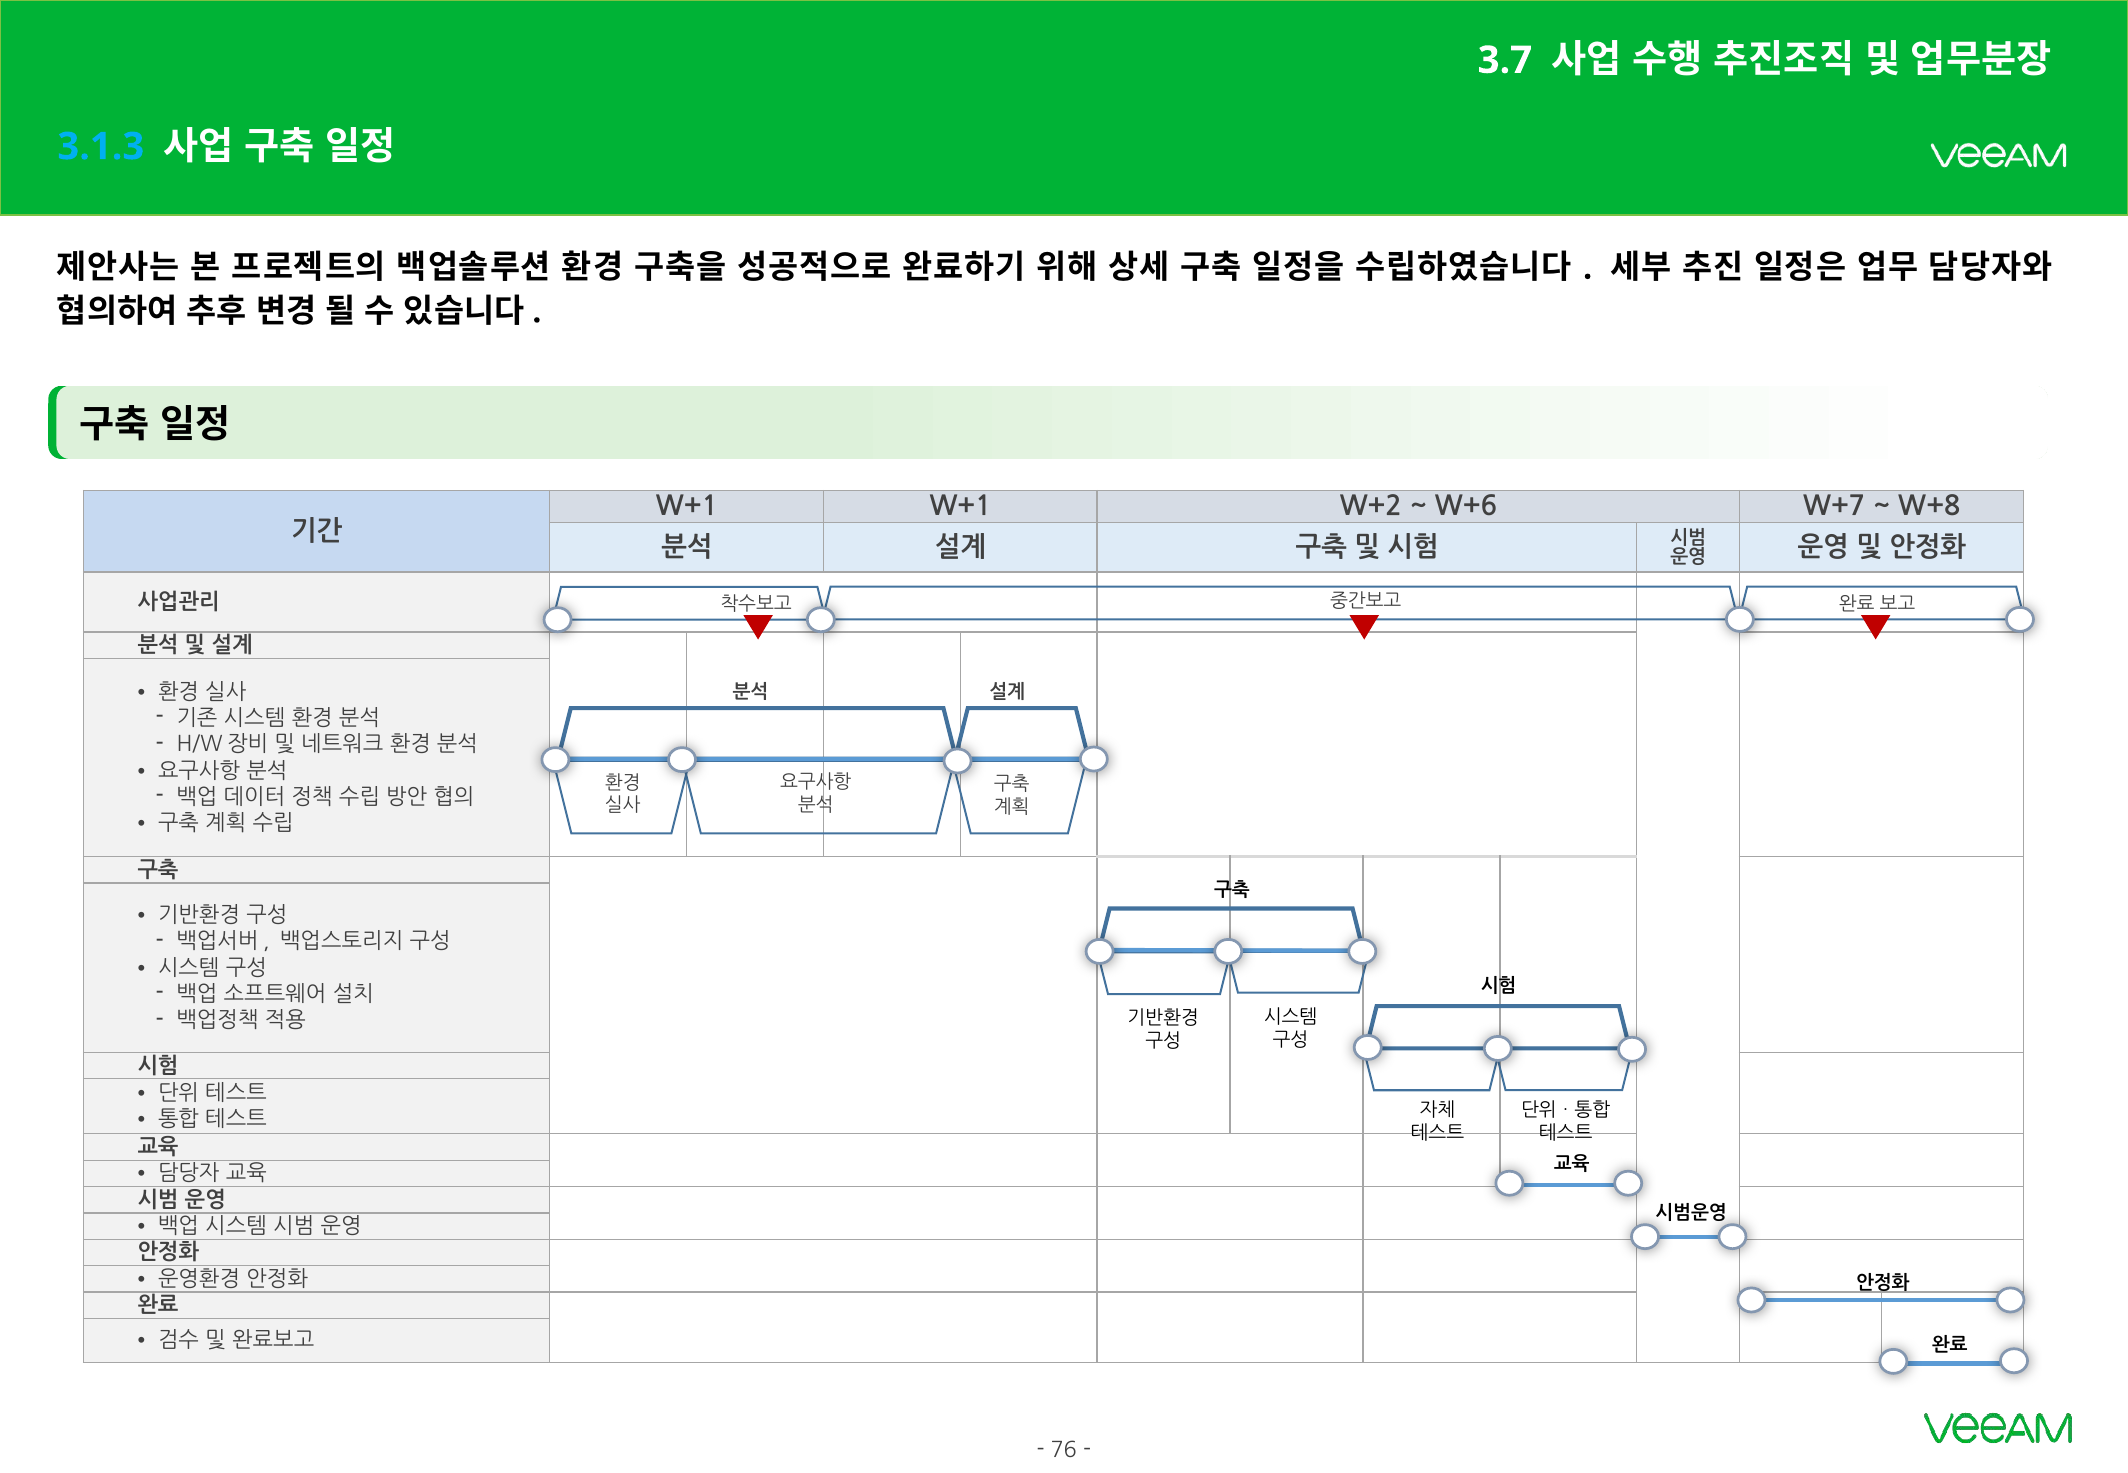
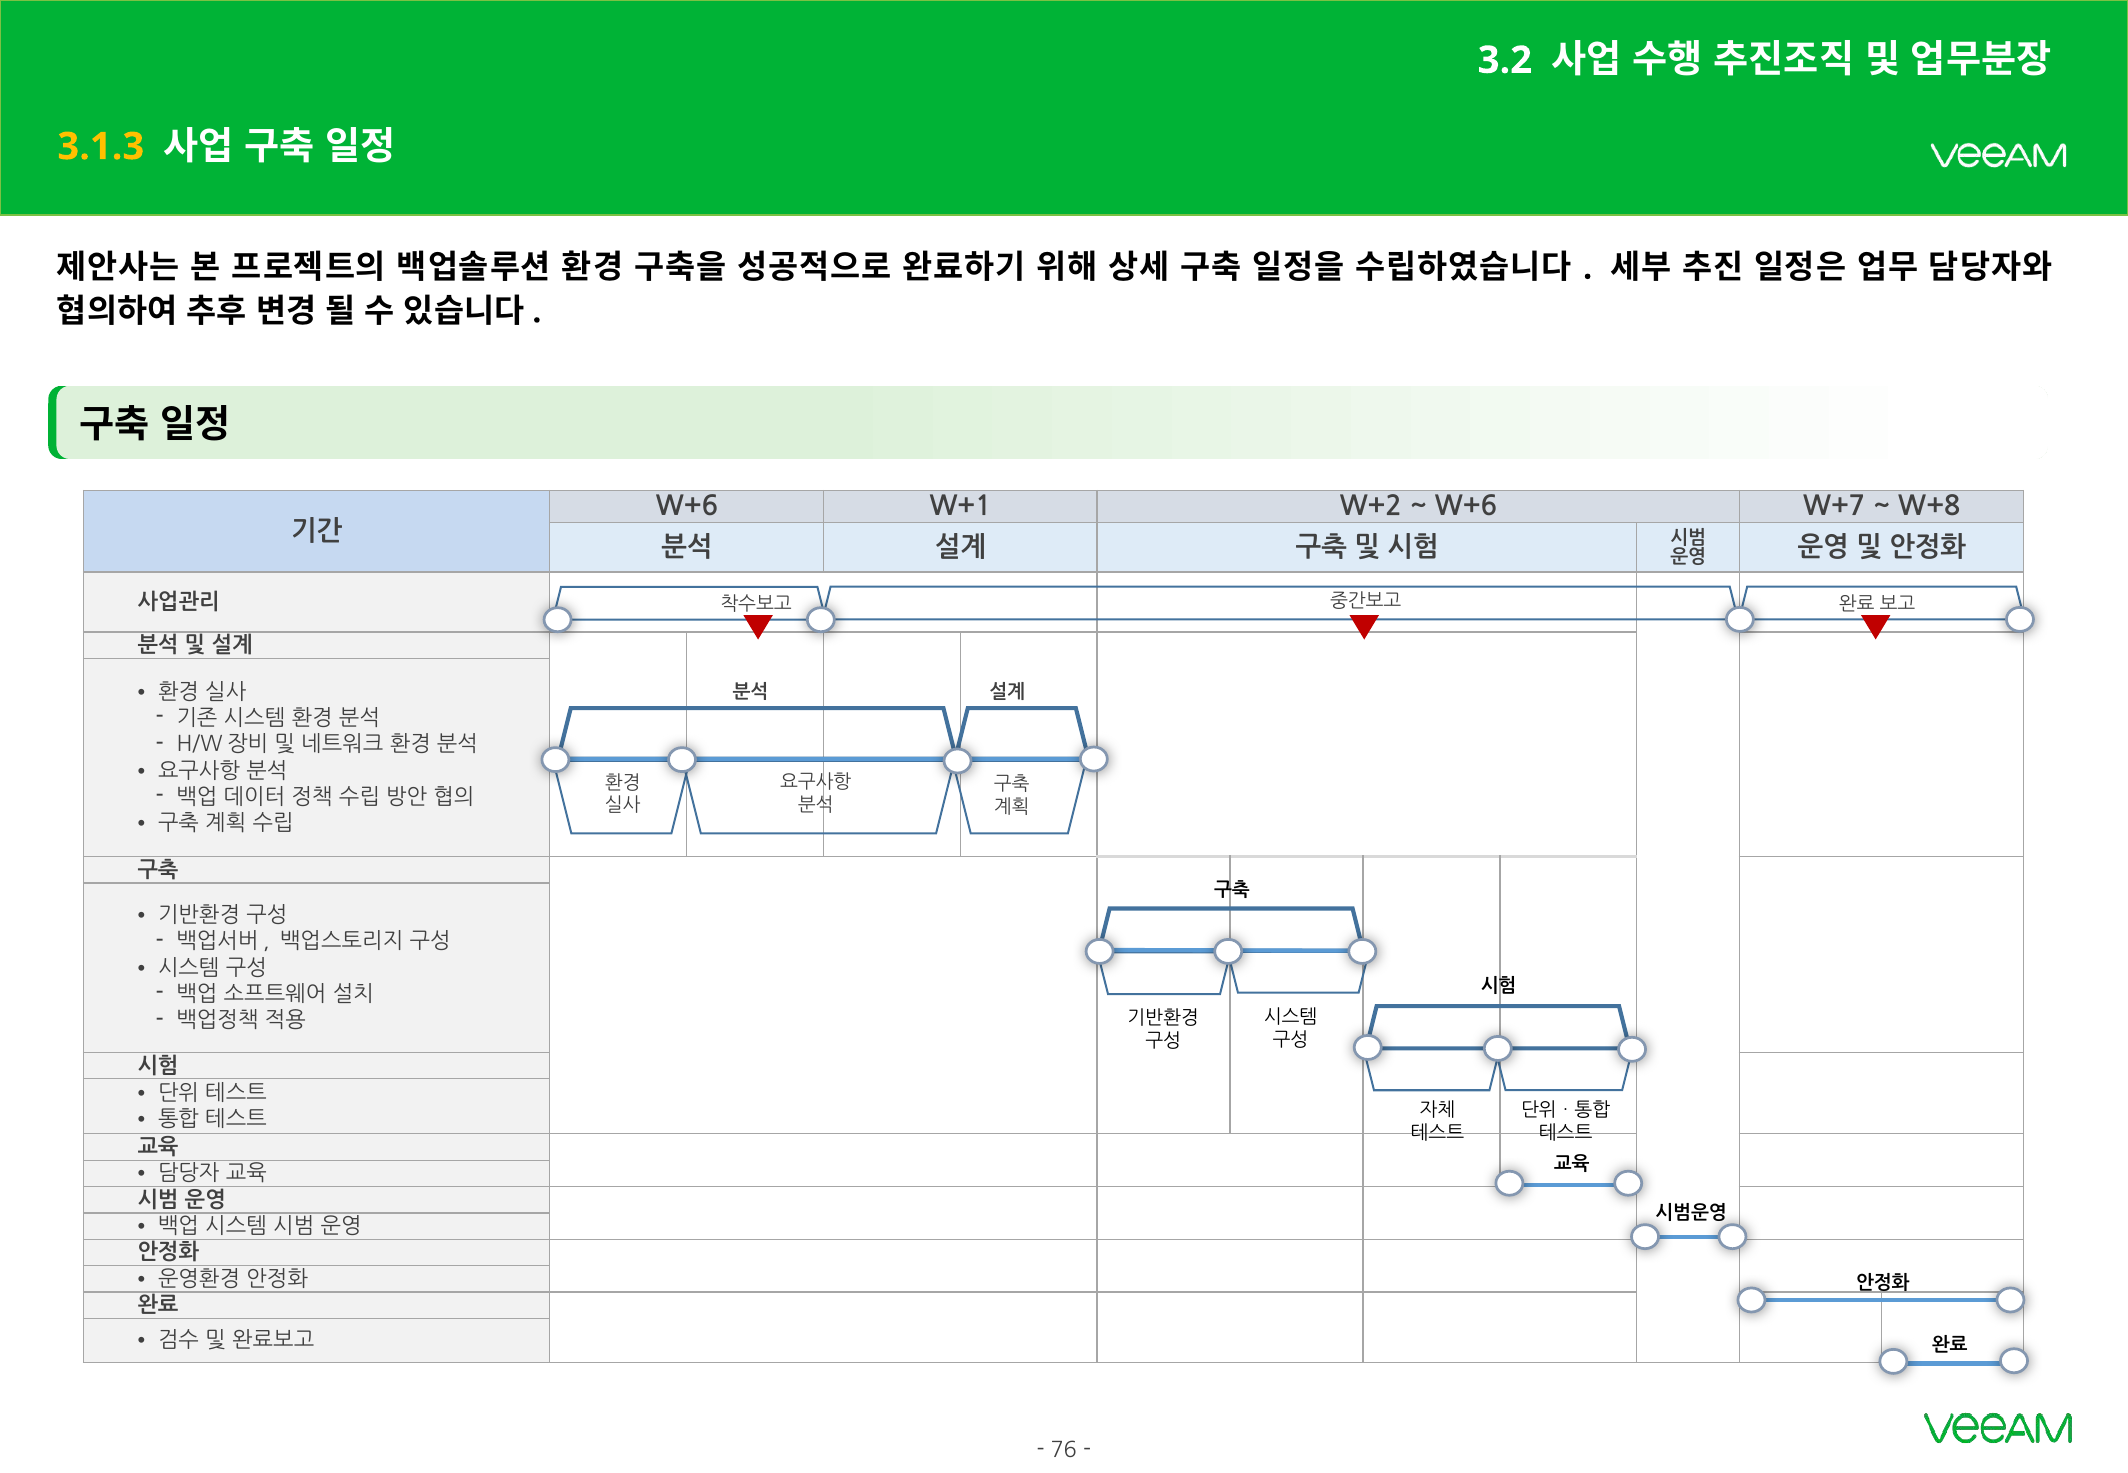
3.7: 3.7 -> 3.2
3.1.3 colour: light blue -> yellow
W+1 at (687, 507): W+1 -> W+6
